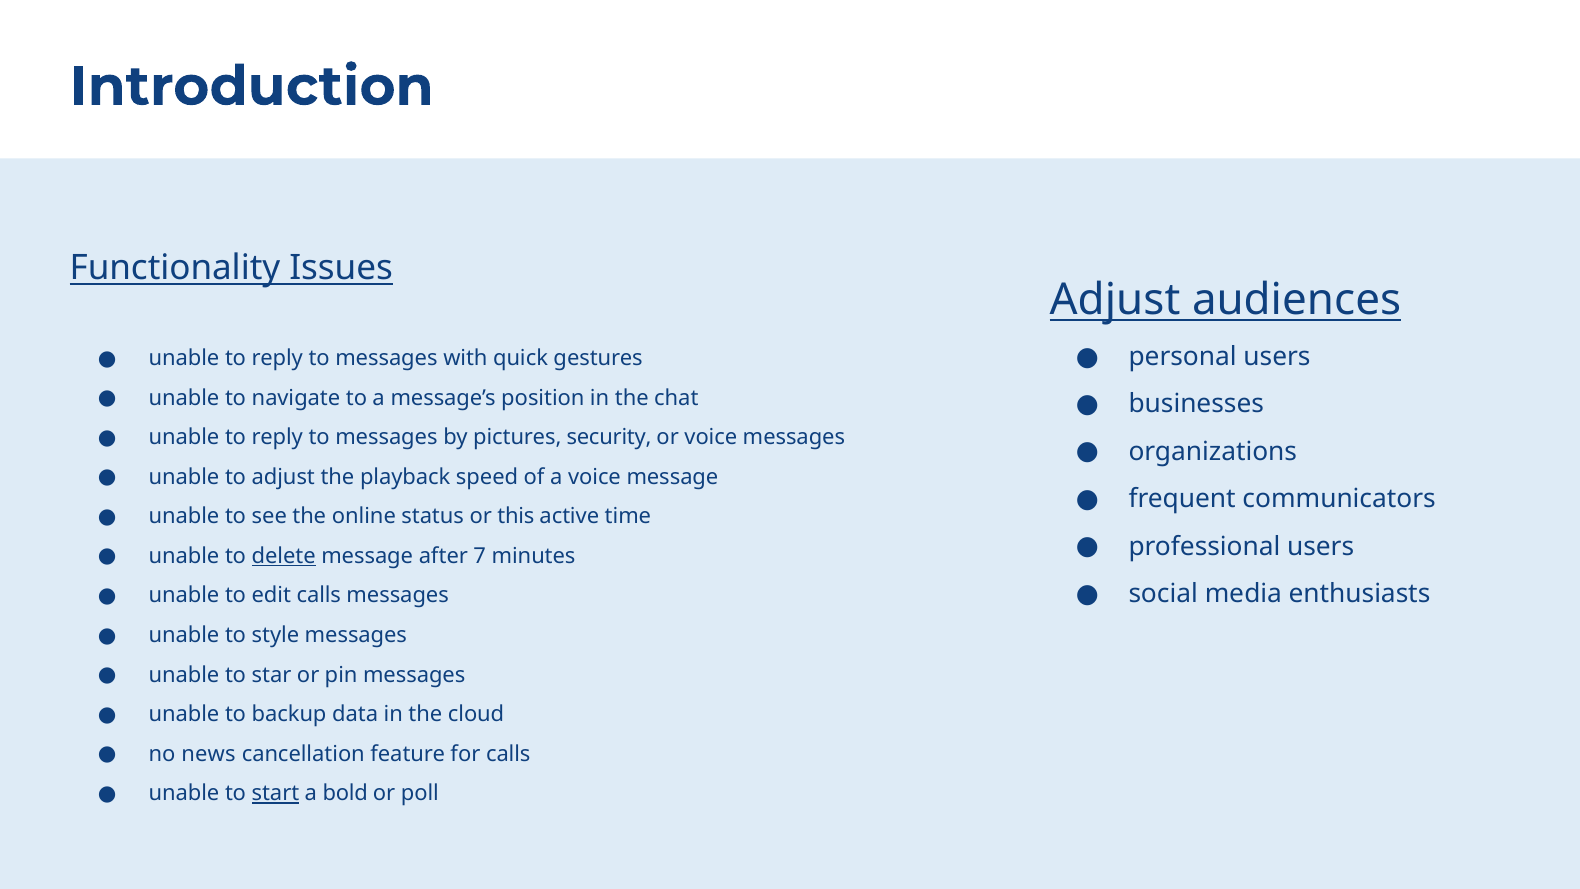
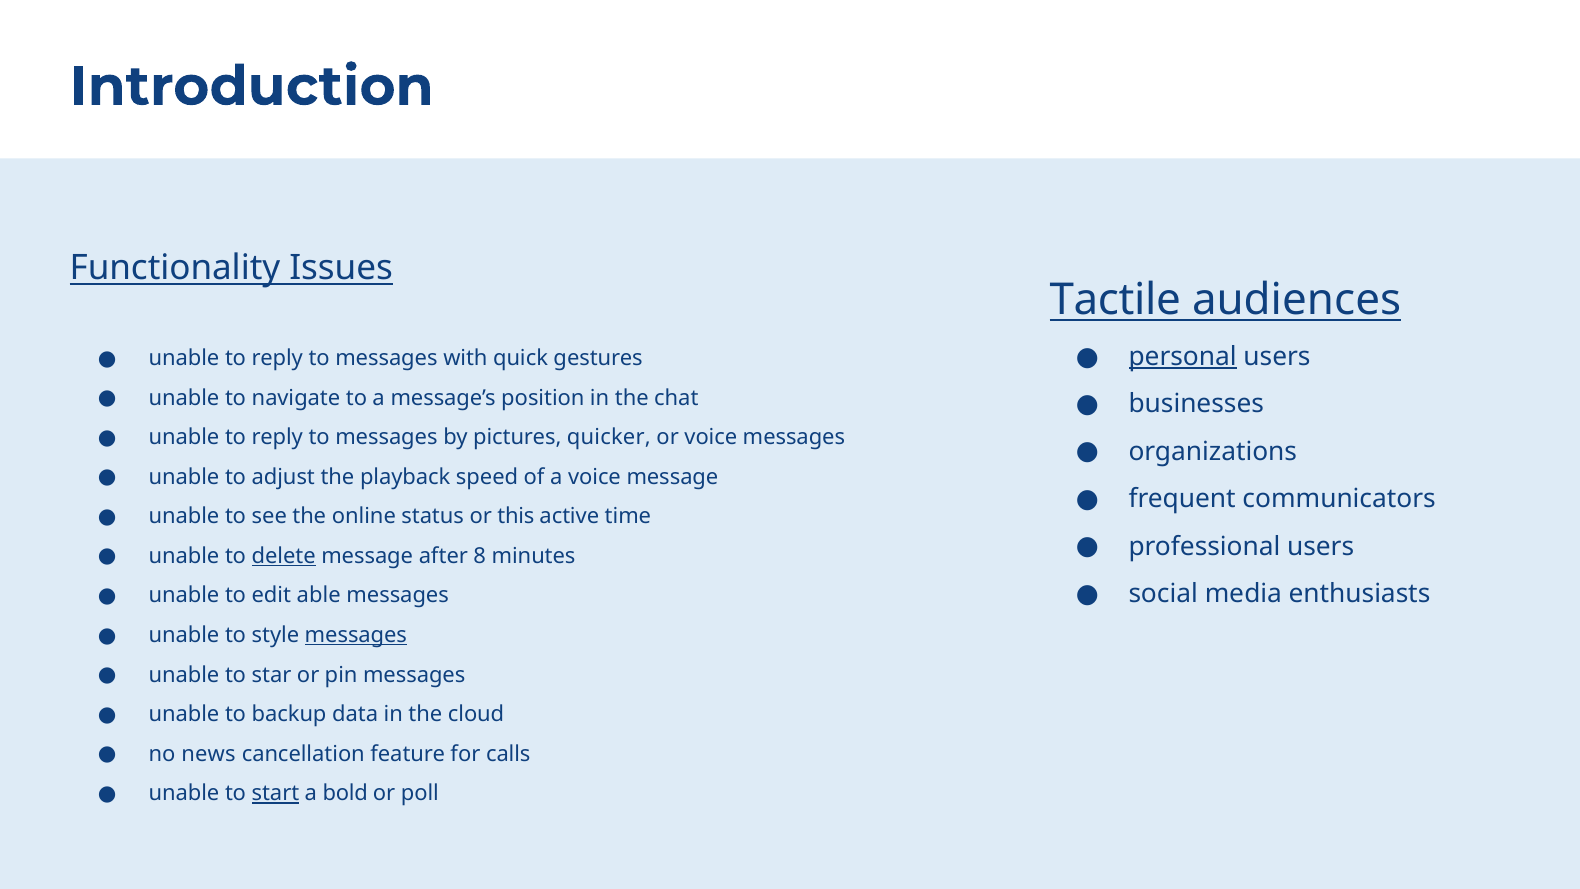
Adjust at (1115, 300): Adjust -> Tactile
personal underline: none -> present
security: security -> quicker
7: 7 -> 8
edit calls: calls -> able
messages at (356, 635) underline: none -> present
